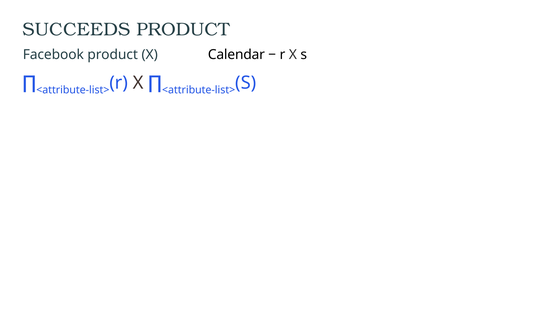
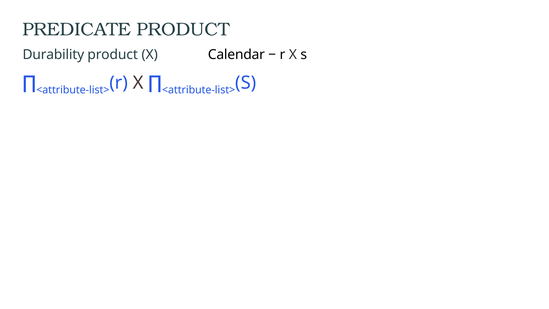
SUCCEEDS: SUCCEEDS -> PREDICATE
Facebook: Facebook -> Durability
